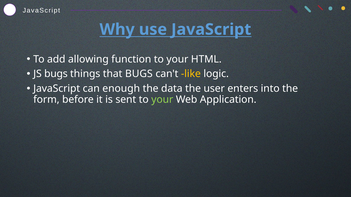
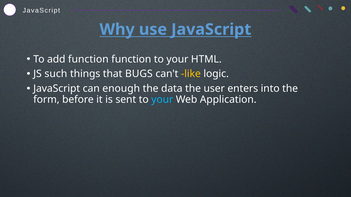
add allowing: allowing -> function
JS bugs: bugs -> such
your at (162, 100) colour: light green -> light blue
